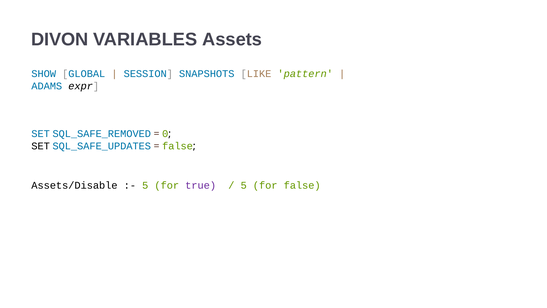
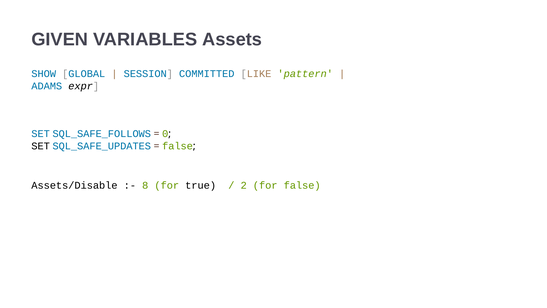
DIVON: DIVON -> GIVEN
SNAPSHOTS: SNAPSHOTS -> COMMITTED
SQL_SAFE_REMOVED: SQL_SAFE_REMOVED -> SQL_SAFE_FOLLOWS
5 at (145, 185): 5 -> 8
true colour: purple -> black
5 at (244, 185): 5 -> 2
